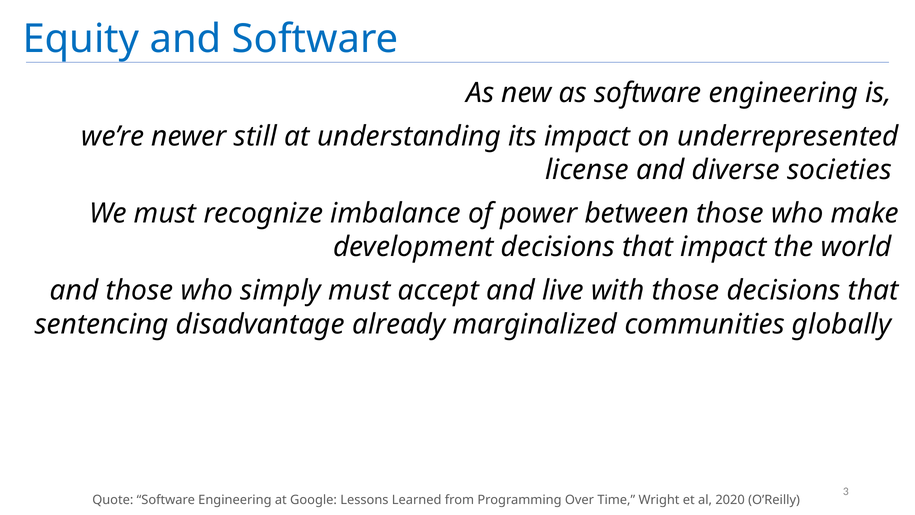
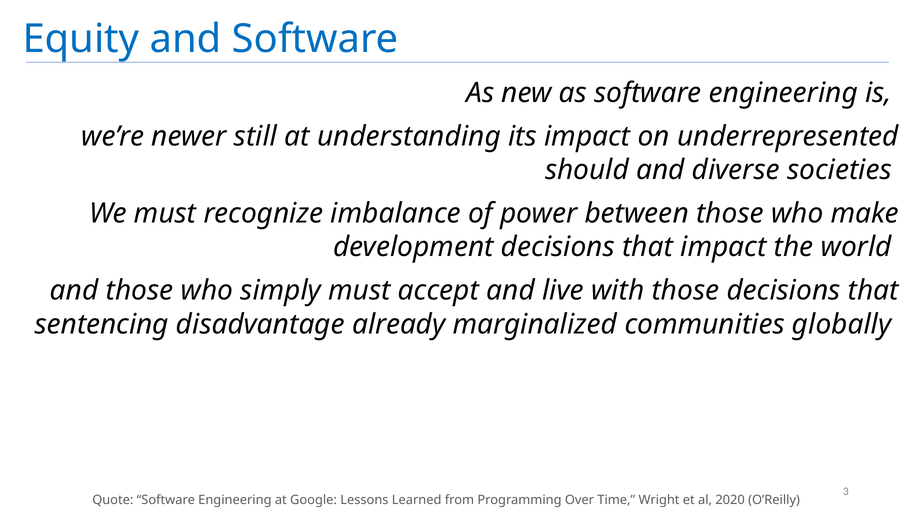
license: license -> should
